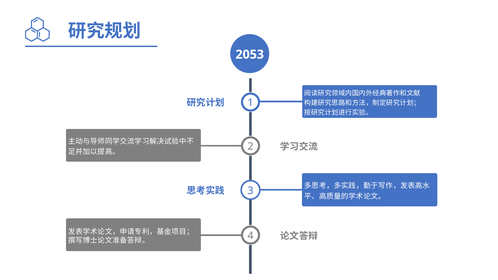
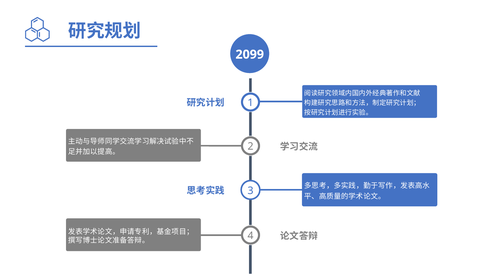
2053: 2053 -> 2099
